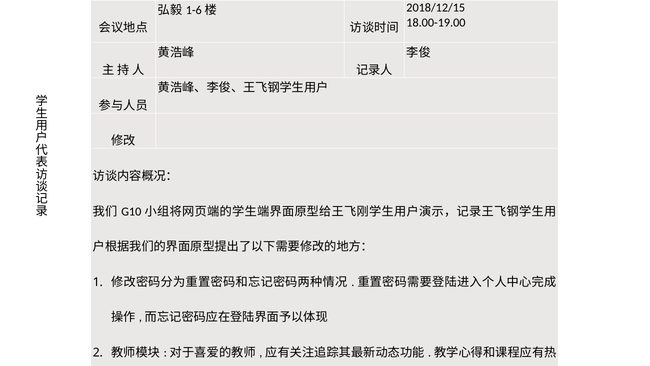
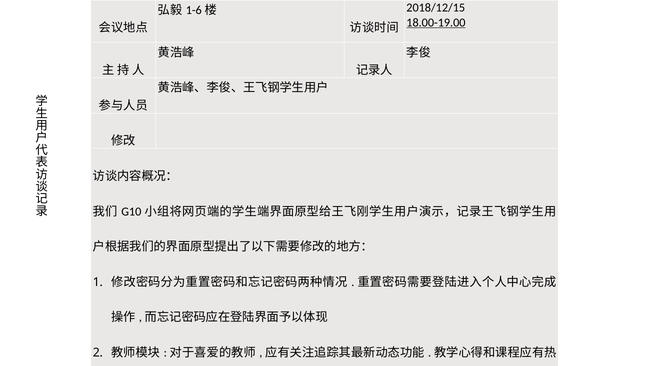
18.00-19.00 underline: none -> present
